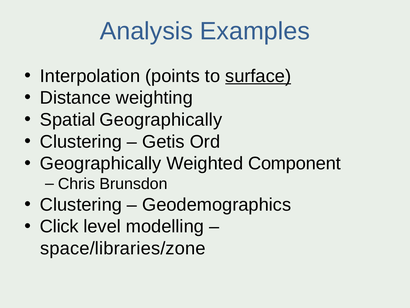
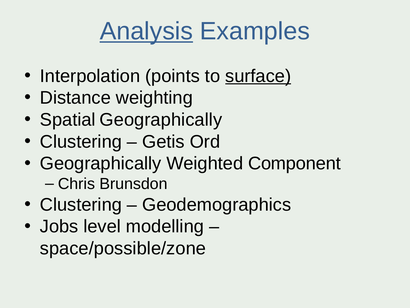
Analysis underline: none -> present
Click: Click -> Jobs
space/libraries/zone: space/libraries/zone -> space/possible/zone
